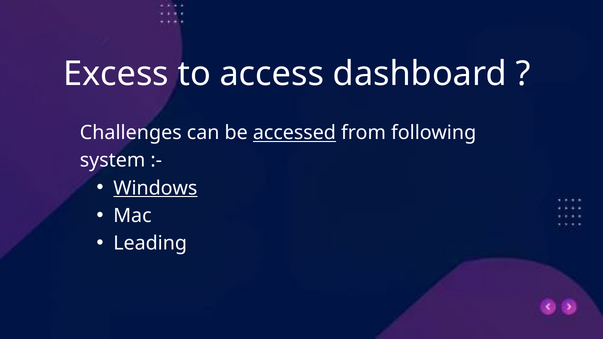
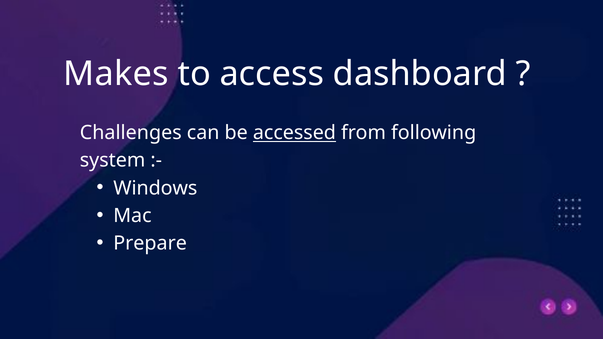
Excess: Excess -> Makes
Windows underline: present -> none
Leading: Leading -> Prepare
